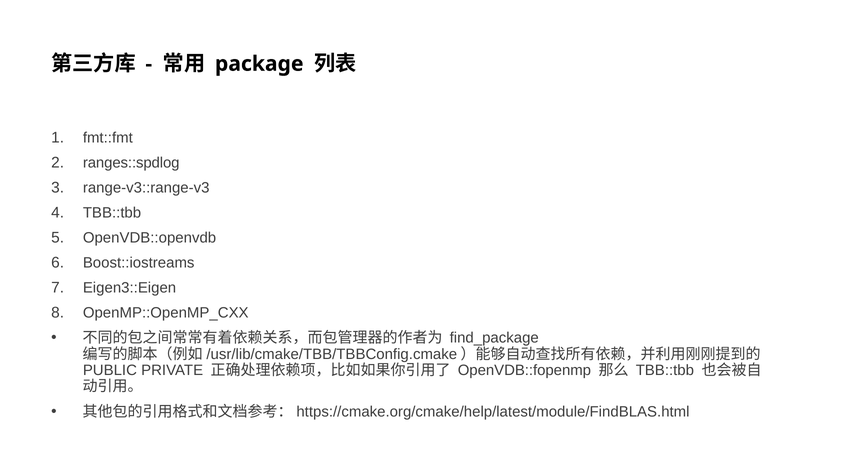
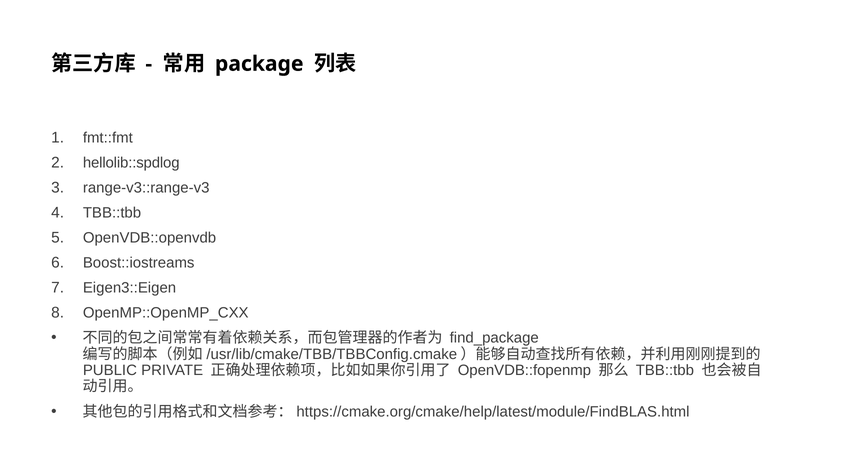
ranges::spdlog: ranges::spdlog -> hellolib::spdlog
